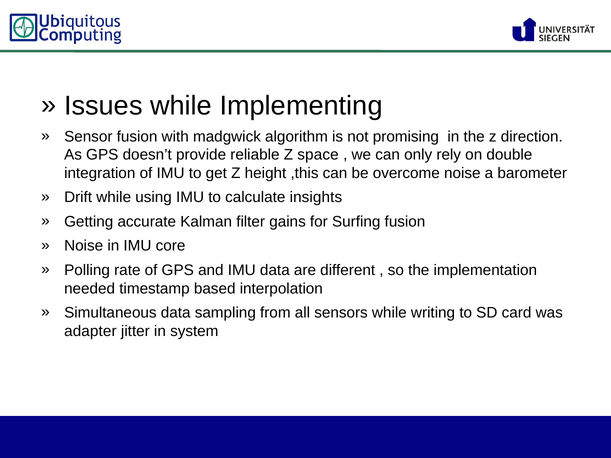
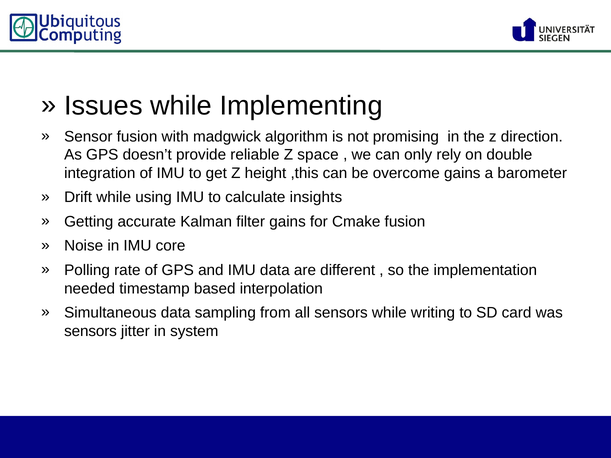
overcome noise: noise -> gains
Surfing: Surfing -> Cmake
adapter at (90, 331): adapter -> sensors
